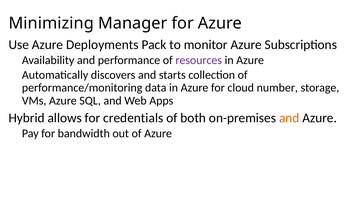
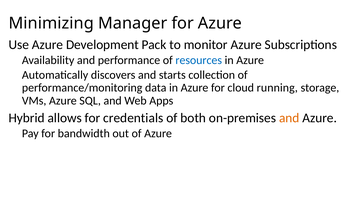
Deployments: Deployments -> Development
resources colour: purple -> blue
number: number -> running
